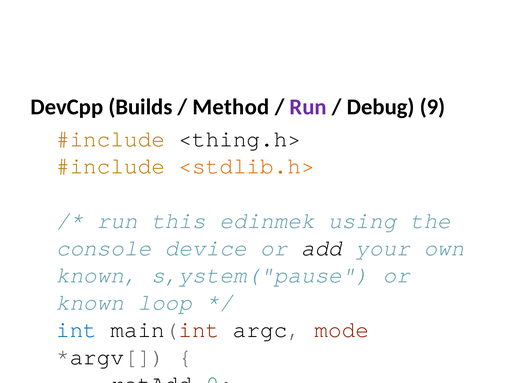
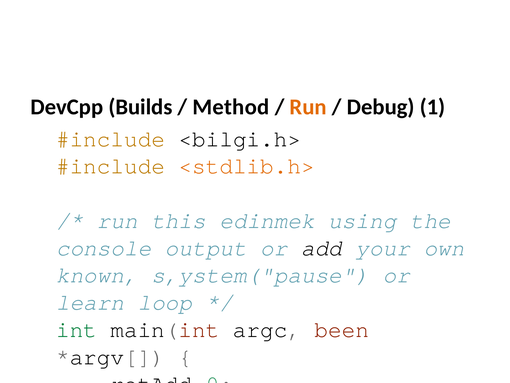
Run at (308, 107) colour: purple -> orange
9: 9 -> 1
<thing.h>: <thing.h> -> <bilgi.h>
device: device -> output
known at (90, 302): known -> learn
int colour: blue -> green
mode: mode -> been
